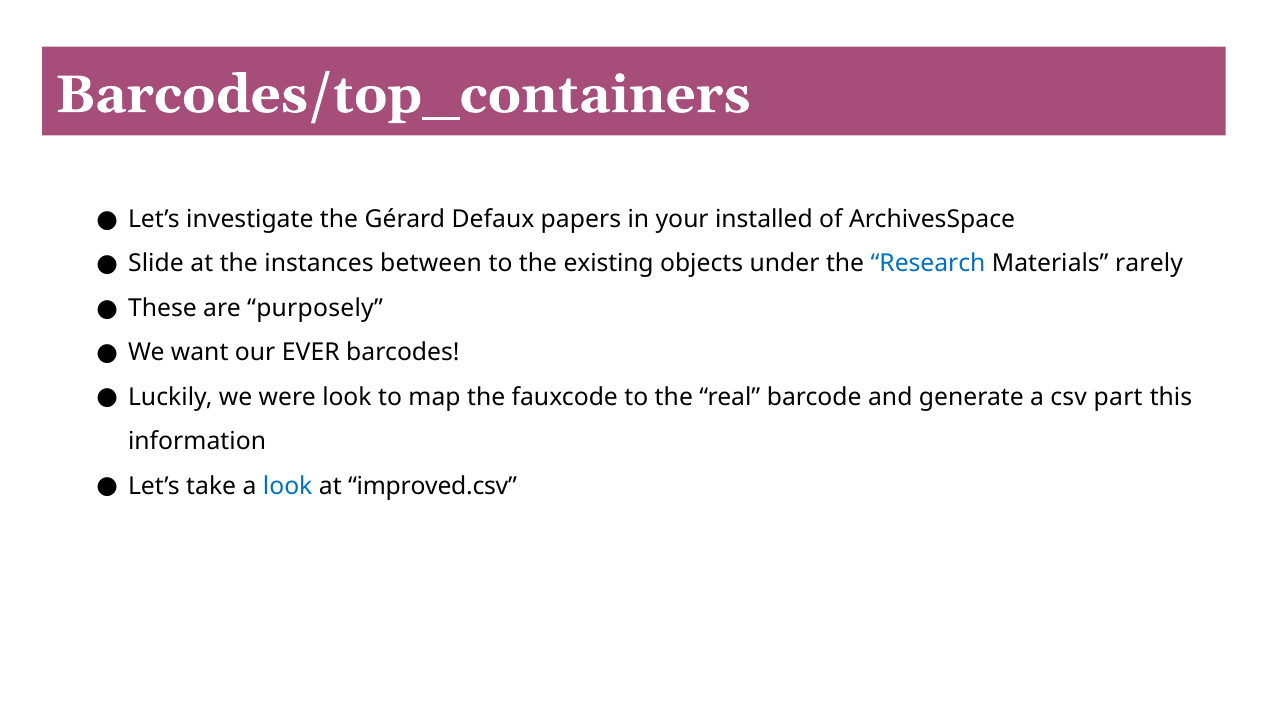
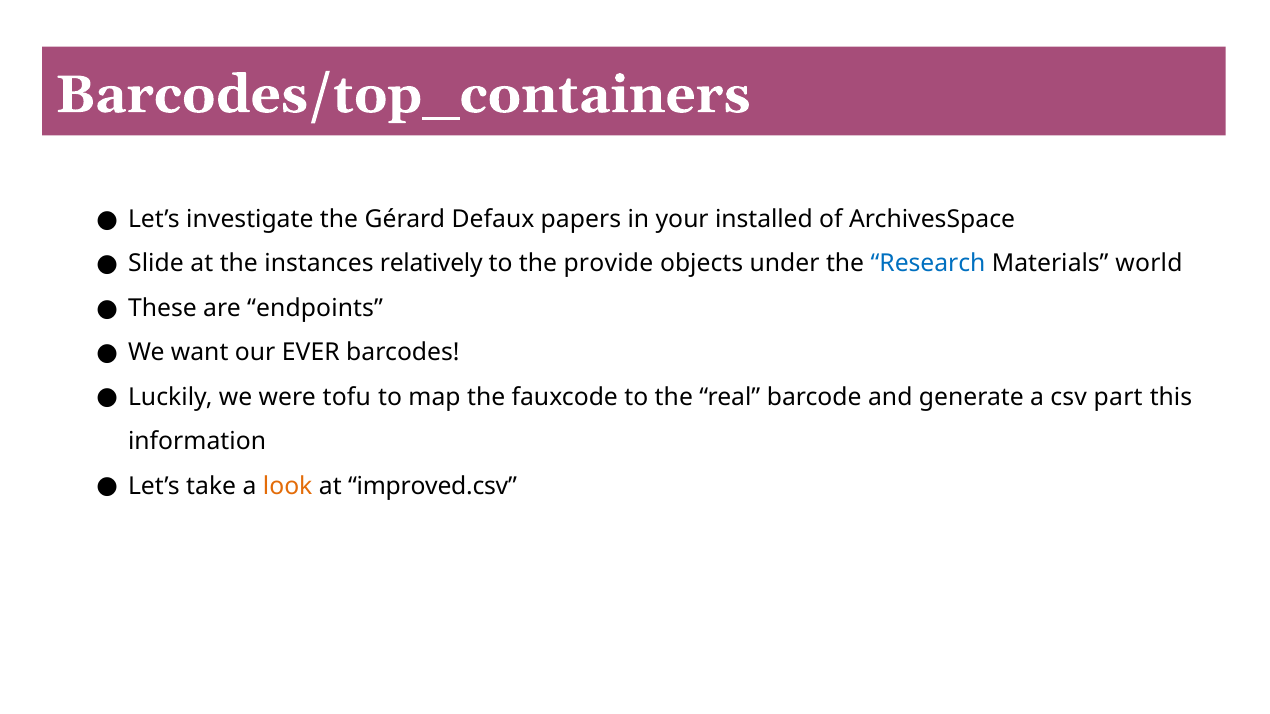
between: between -> relatively
existing: existing -> provide
rarely: rarely -> world
purposely: purposely -> endpoints
were look: look -> tofu
look at (288, 486) colour: blue -> orange
